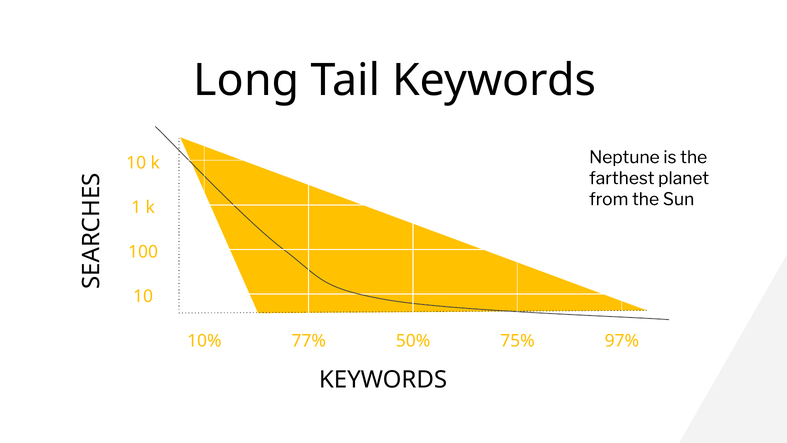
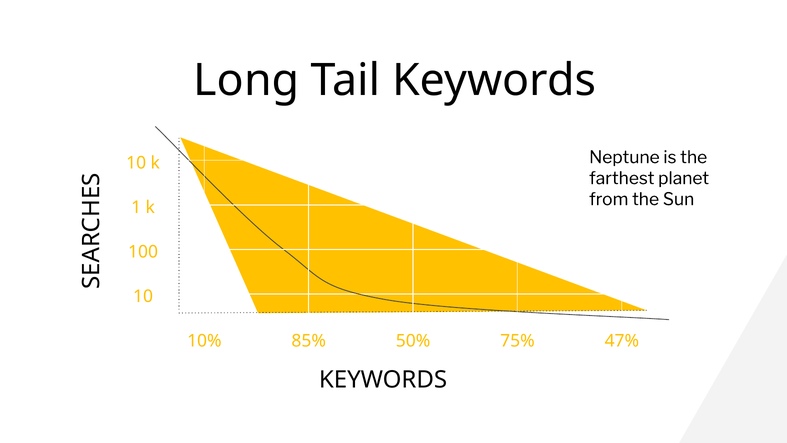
77%: 77% -> 85%
97%: 97% -> 47%
